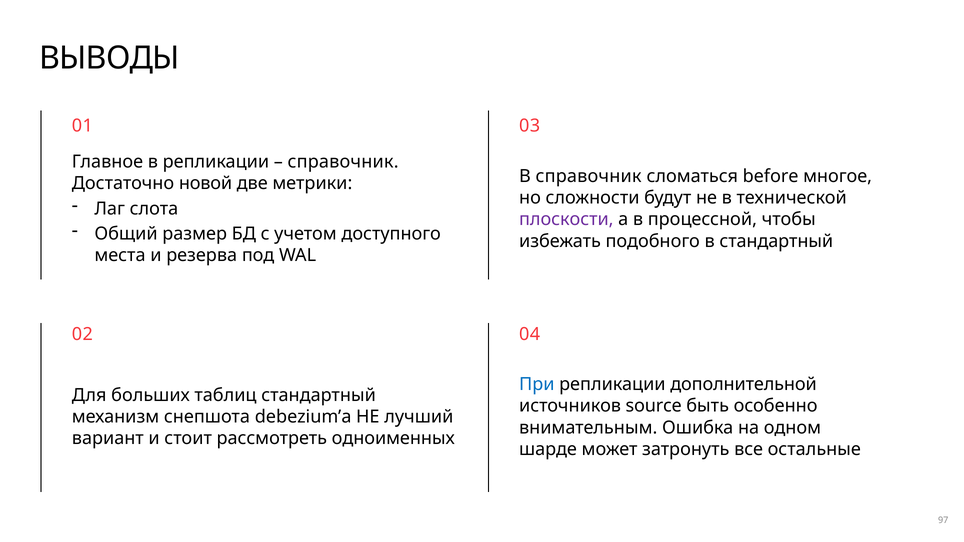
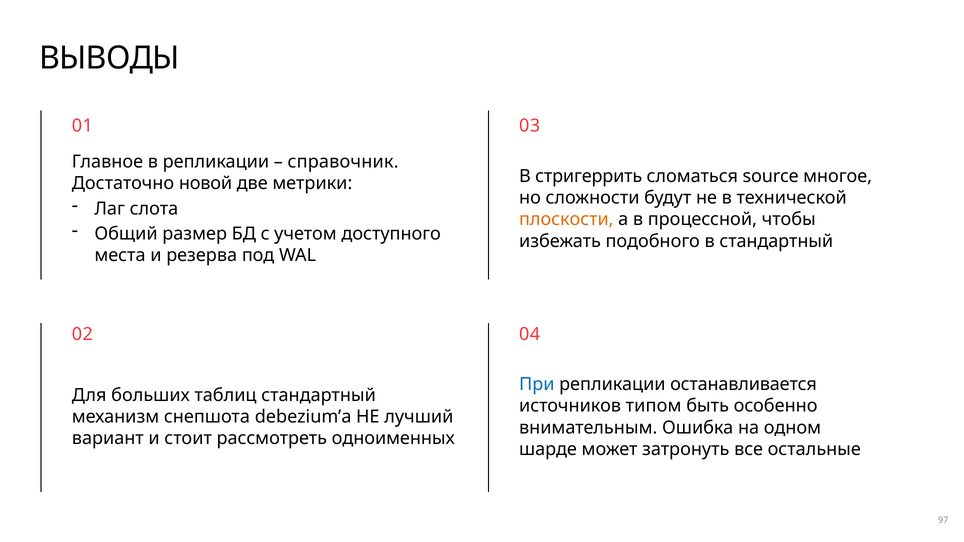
В справочник: справочник -> стригеррить
before: before -> source
плоскости colour: purple -> orange
дополнительной: дополнительной -> останавливается
source: source -> типом
